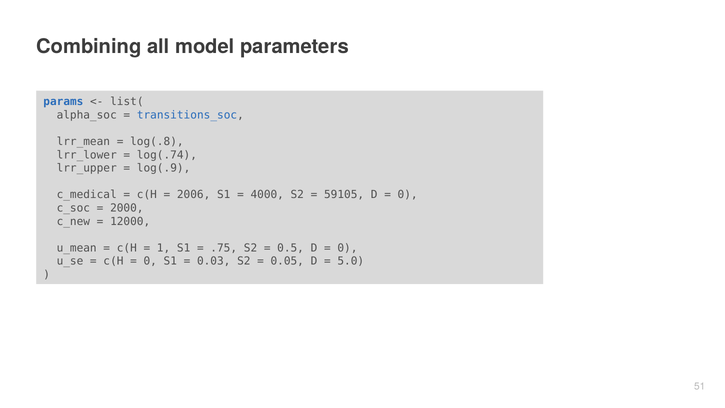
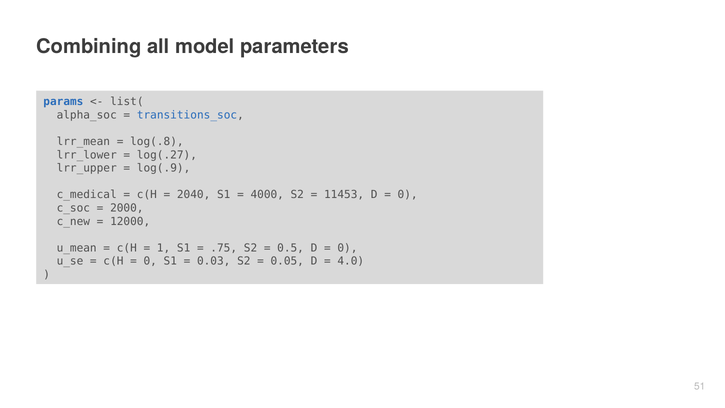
log(.74: log(.74 -> log(.27
2006: 2006 -> 2040
59105: 59105 -> 11453
5.0: 5.0 -> 4.0
